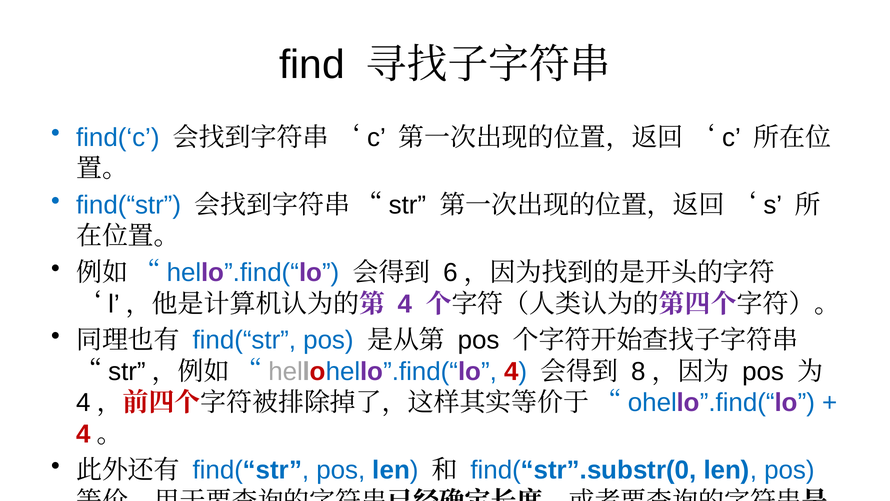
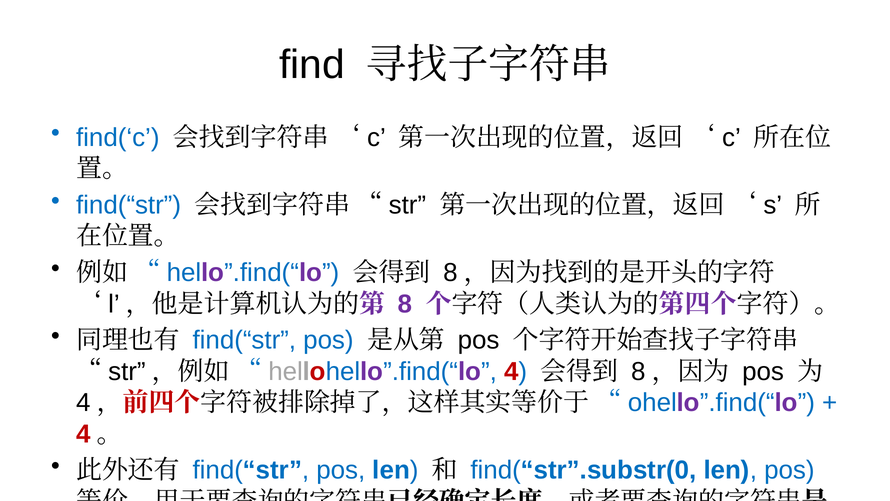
6 at (450, 273): 6 -> 8
4 at (405, 304): 4 -> 8
